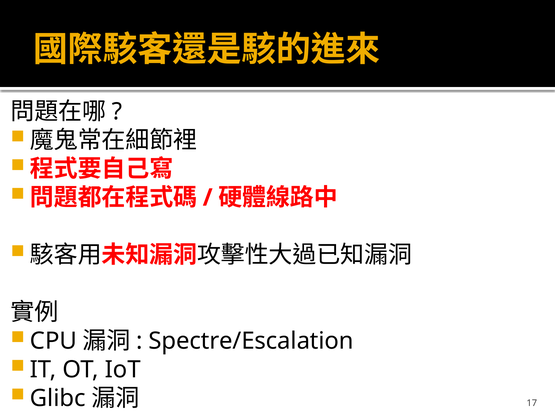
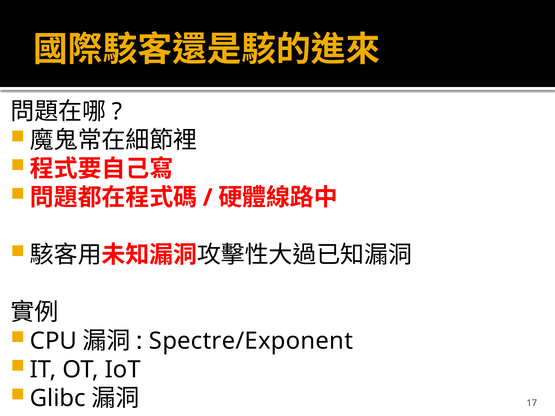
Spectre/Escalation: Spectre/Escalation -> Spectre/Exponent
